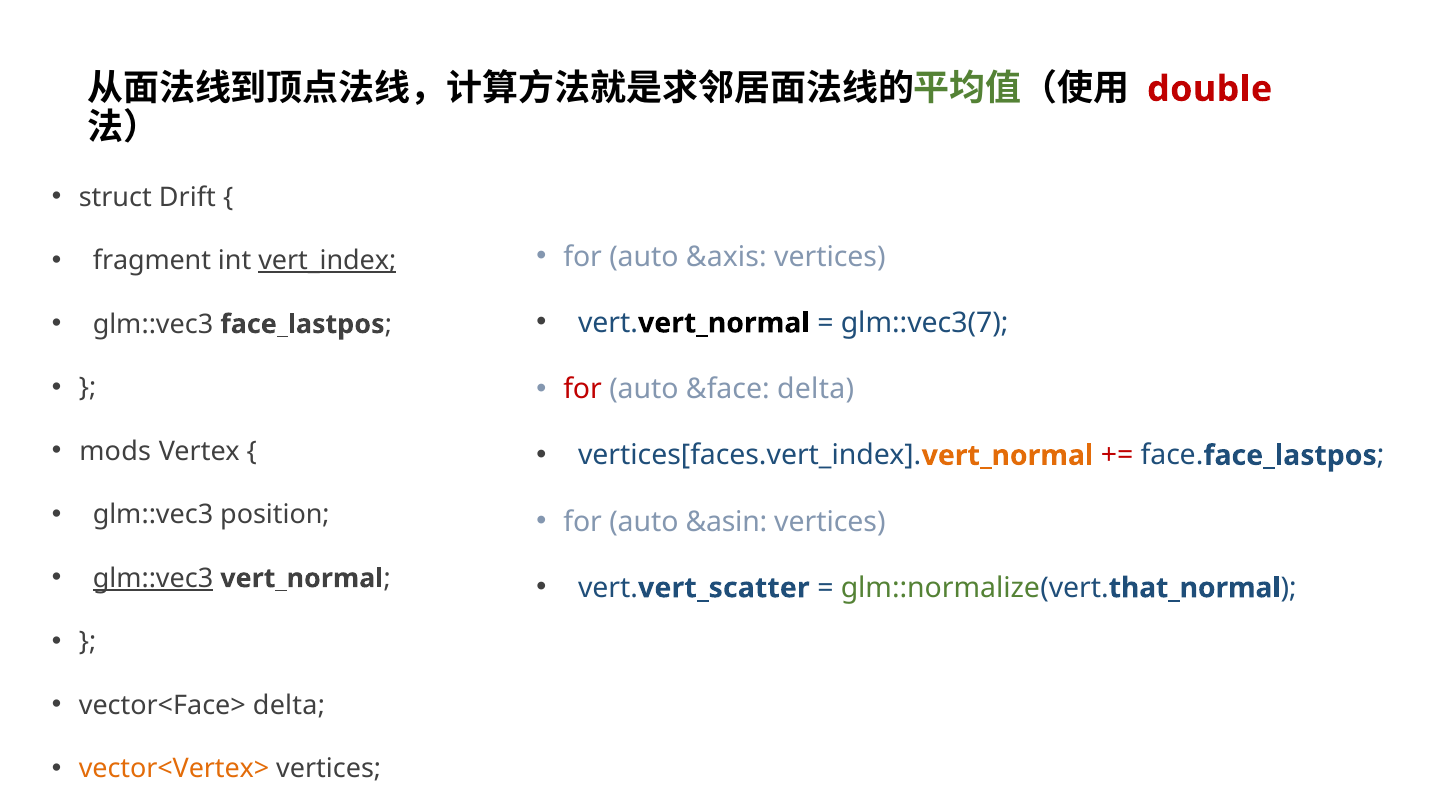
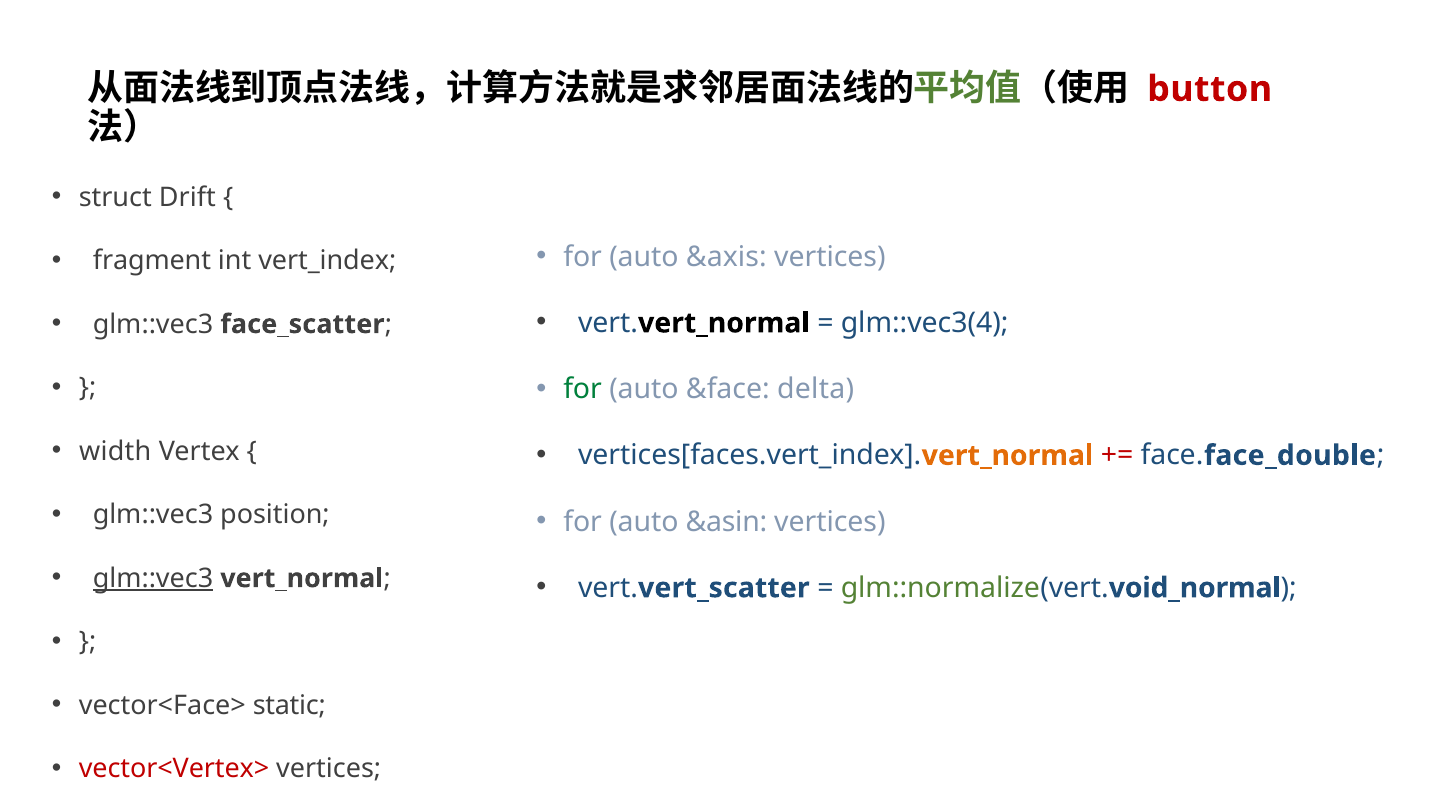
double: double -> button
vert_index underline: present -> none
glm::vec3(7: glm::vec3(7 -> glm::vec3(4
glm::vec3 face_lastpos: face_lastpos -> face_scatter
for at (583, 389) colour: red -> green
mods: mods -> width
face face_lastpos: face_lastpos -> face_double
that_normal: that_normal -> void_normal
vector<Face> delta: delta -> static
vector<Vertex> colour: orange -> red
